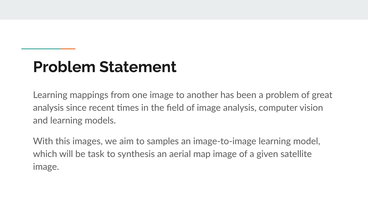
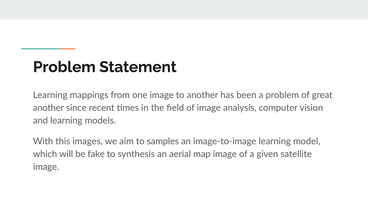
analysis at (48, 108): analysis -> another
task: task -> fake
